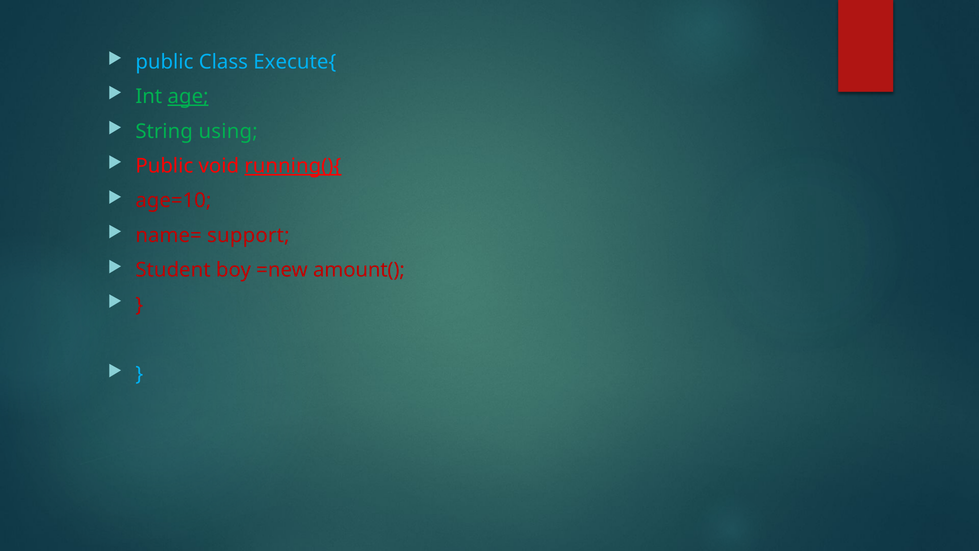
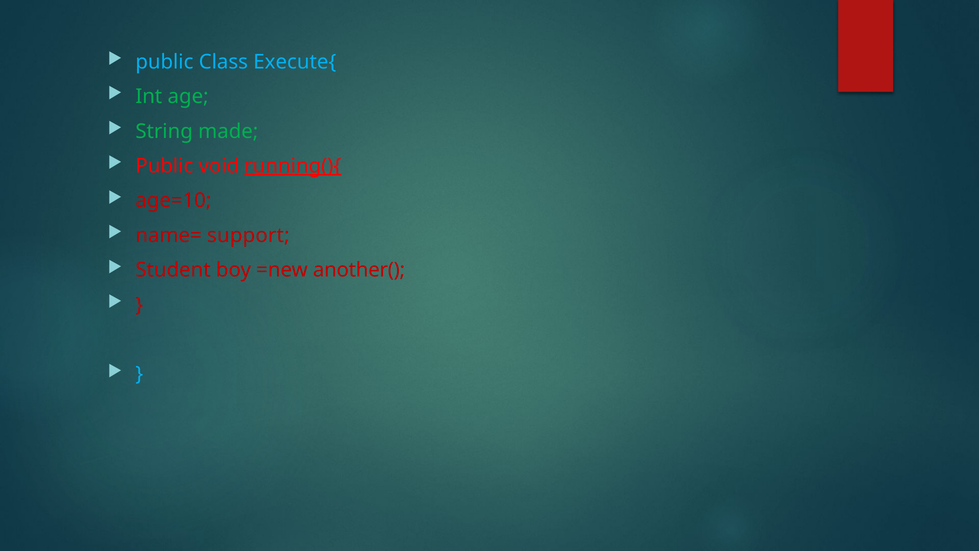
age underline: present -> none
using: using -> made
amount(: amount( -> another(
